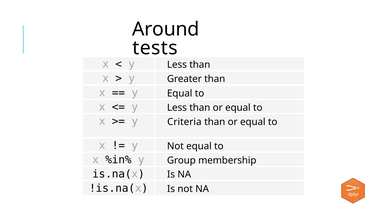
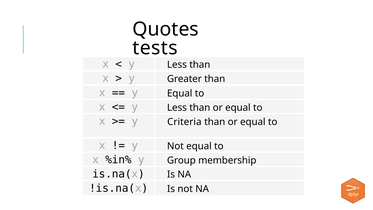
Around: Around -> Quotes
